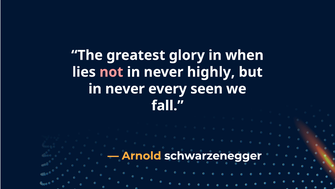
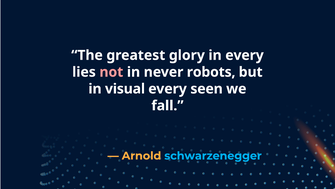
in when: when -> every
highly: highly -> robots
never at (125, 89): never -> visual
schwarzenegger colour: white -> light blue
